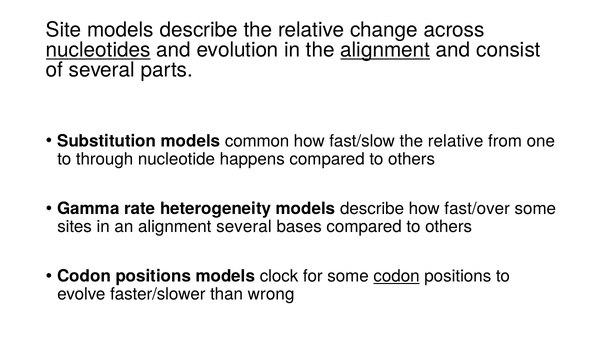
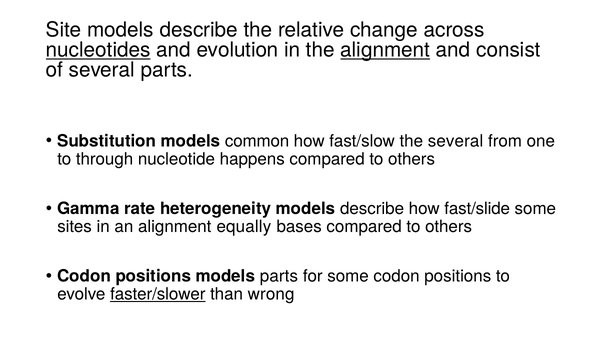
fast/slow the relative: relative -> several
fast/over: fast/over -> fast/slide
alignment several: several -> equally
models clock: clock -> parts
codon at (397, 276) underline: present -> none
faster/slower underline: none -> present
